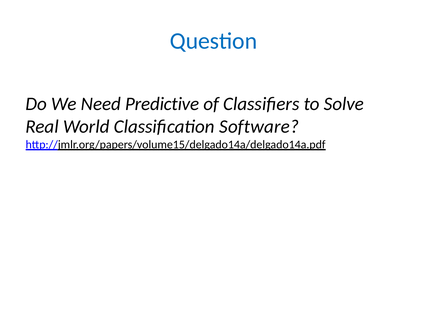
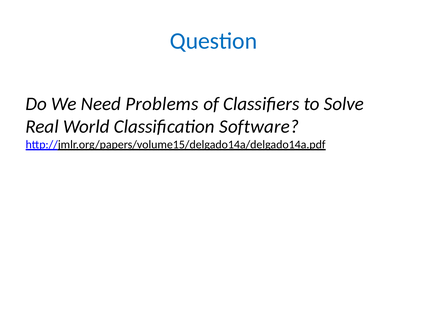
Predictive: Predictive -> Problems
